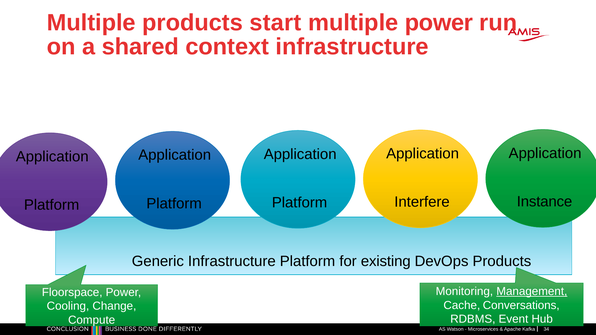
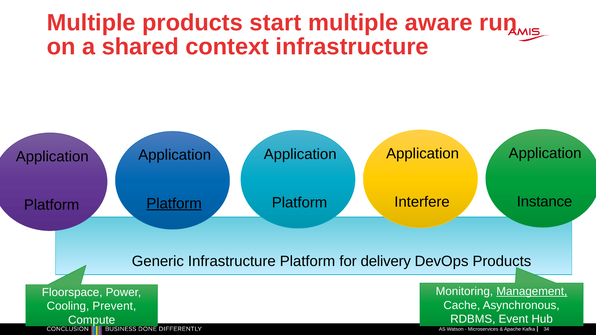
multiple power: power -> aware
Platform at (174, 204) underline: none -> present
existing: existing -> delivery
Conversations: Conversations -> Asynchronous
Change: Change -> Prevent
